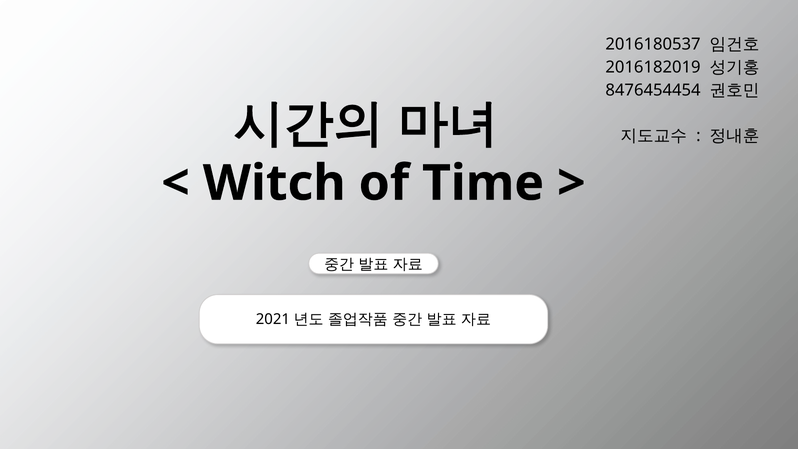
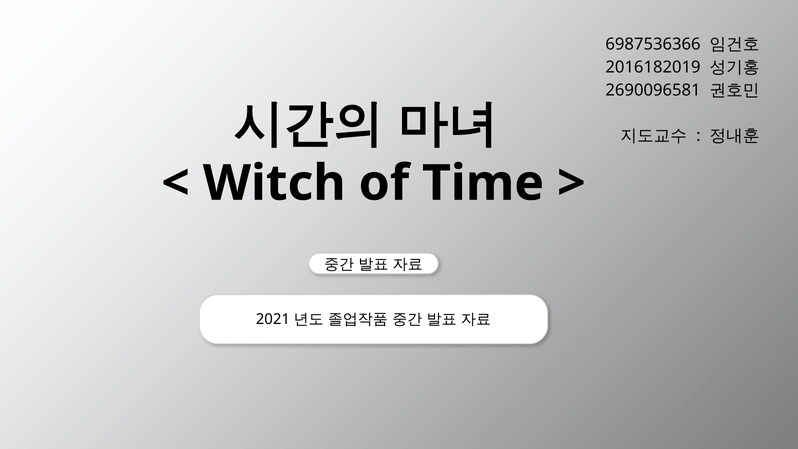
2016180537: 2016180537 -> 6987536366
8476454454: 8476454454 -> 2690096581
